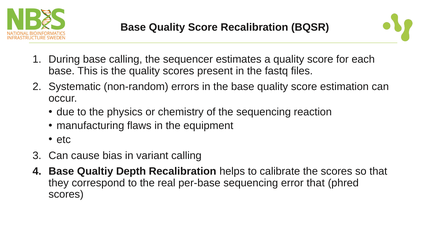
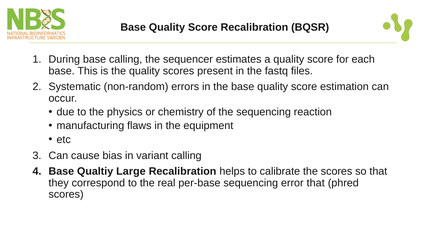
Depth: Depth -> Large
